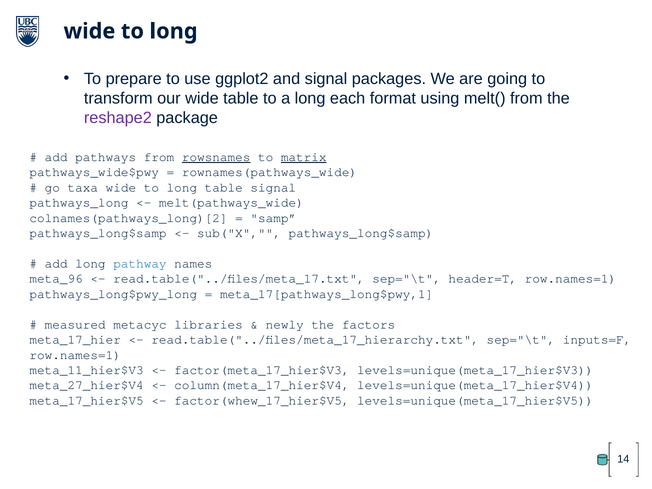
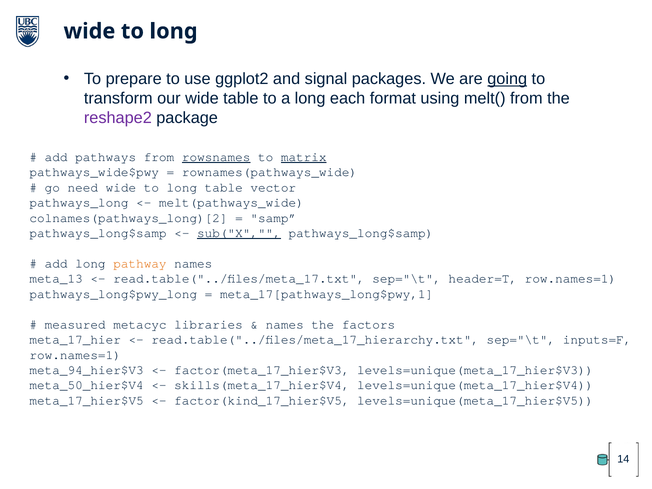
going underline: none -> present
taxa: taxa -> need
table signal: signal -> vector
sub("X underline: none -> present
pathway colour: blue -> orange
meta_96: meta_96 -> meta_13
newly at (285, 324): newly -> names
meta_11_hier$V3: meta_11_hier$V3 -> meta_94_hier$V3
meta_27_hier$V4: meta_27_hier$V4 -> meta_50_hier$V4
column(meta_17_hier$V4: column(meta_17_hier$V4 -> skills(meta_17_hier$V4
factor(whew_17_hier$V5: factor(whew_17_hier$V5 -> factor(kind_17_hier$V5
